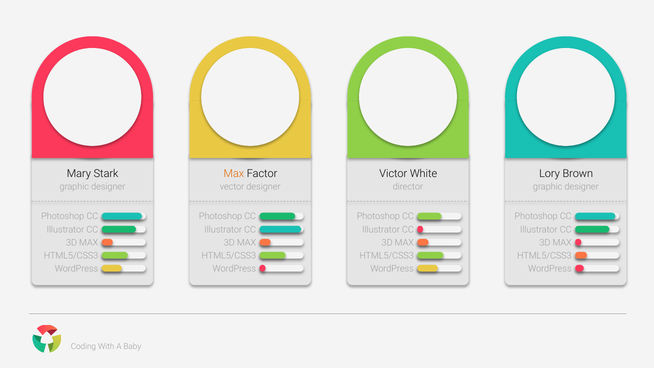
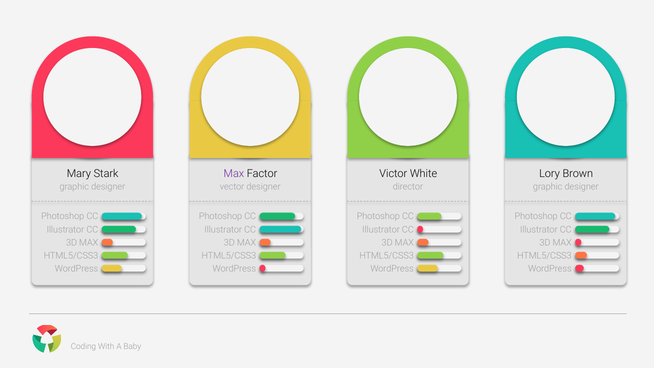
Max at (234, 174) colour: orange -> purple
